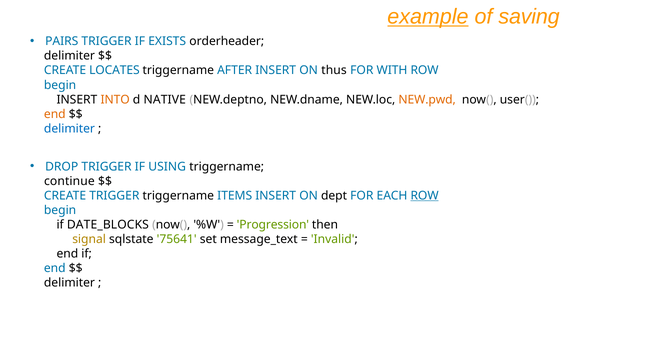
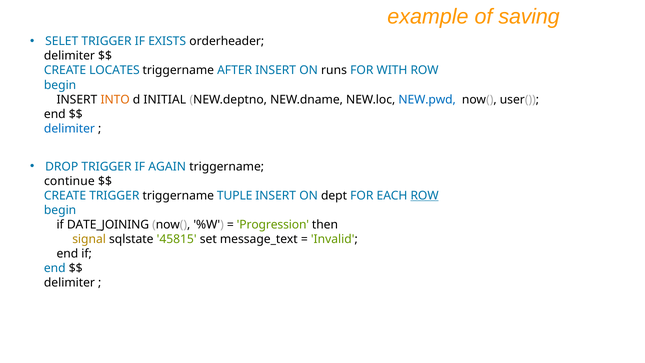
example underline: present -> none
PAIRS: PAIRS -> SELET
thus: thus -> runs
NATIVE: NATIVE -> INITIAL
NEW.pwd colour: orange -> blue
end at (55, 114) colour: orange -> black
USING: USING -> AGAIN
ITEMS: ITEMS -> TUPLE
DATE_BLOCKS: DATE_BLOCKS -> DATE_JOINING
75641: 75641 -> 45815
